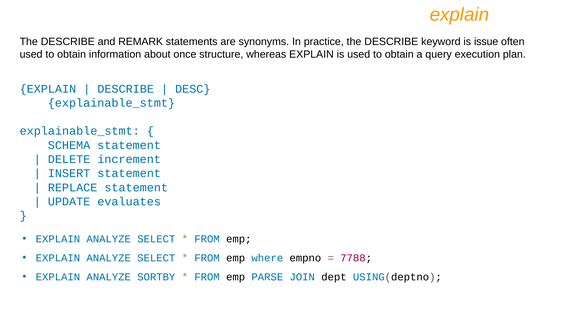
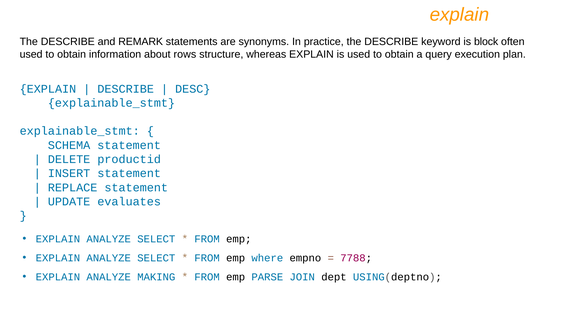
issue: issue -> block
once: once -> rows
increment: increment -> productid
SORTBY: SORTBY -> MAKING
